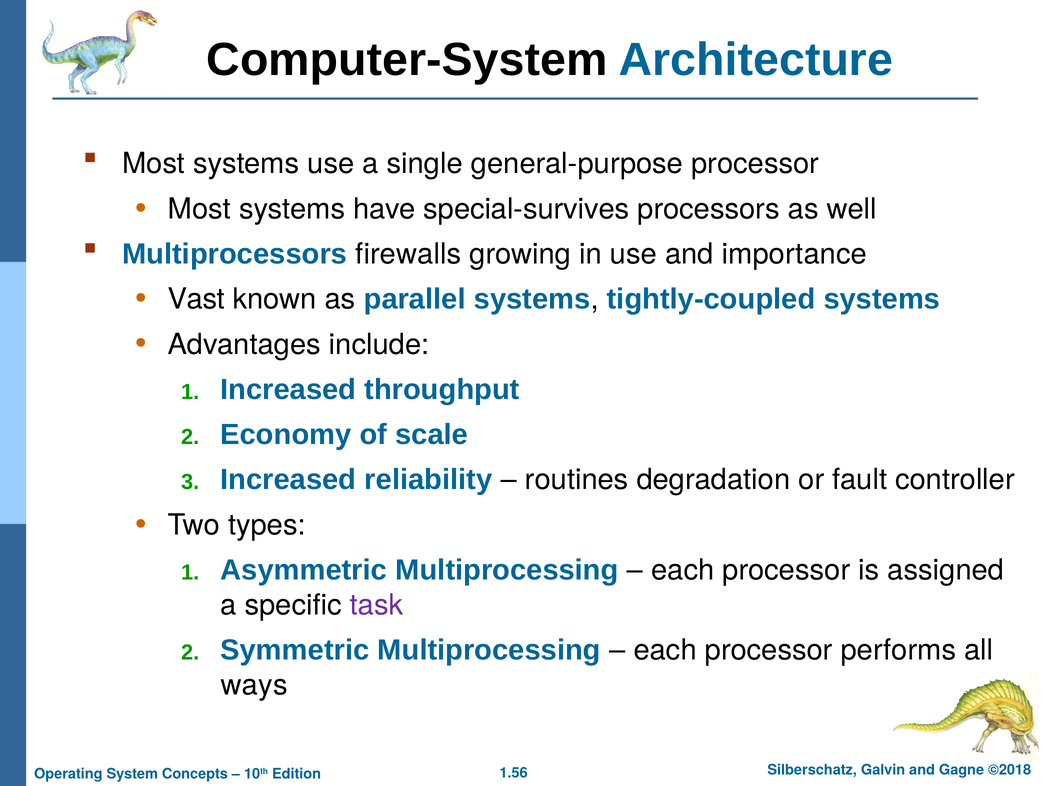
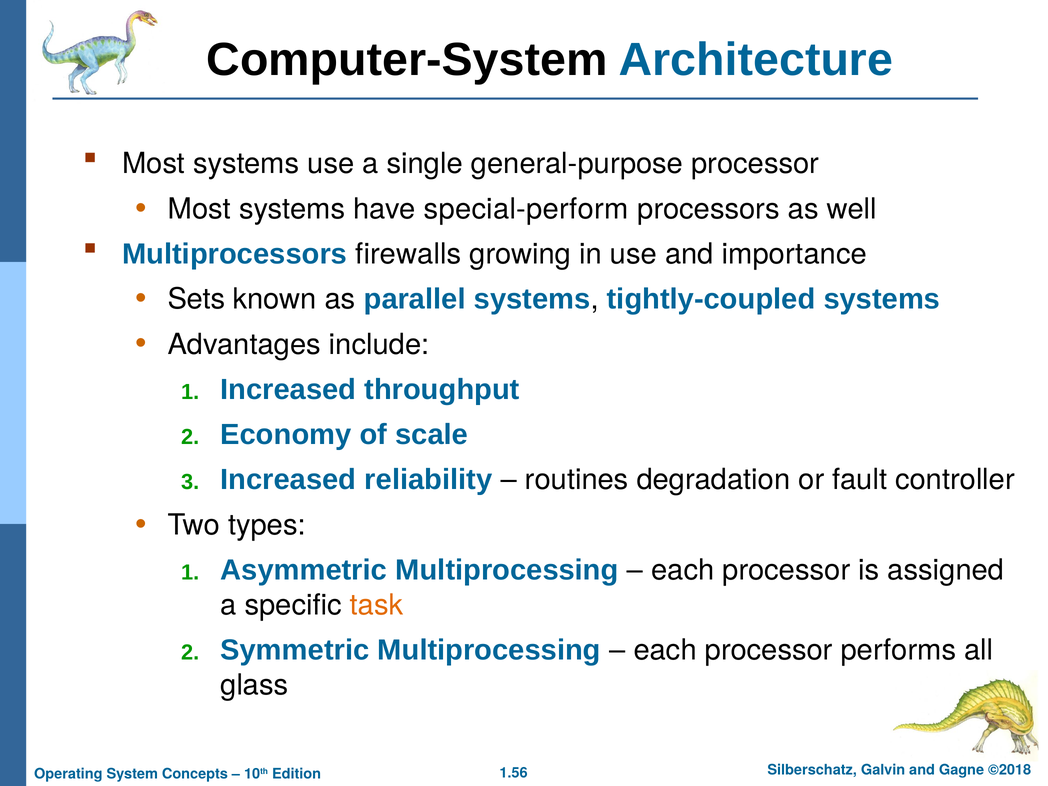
special-survives: special-survives -> special-perform
Vast: Vast -> Sets
task colour: purple -> orange
ways: ways -> glass
